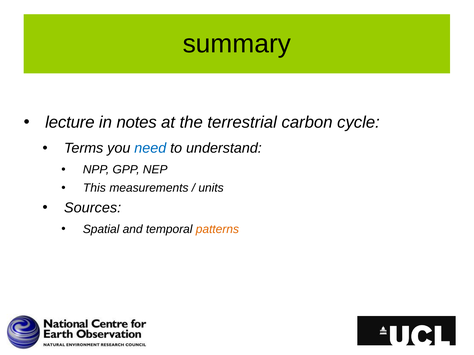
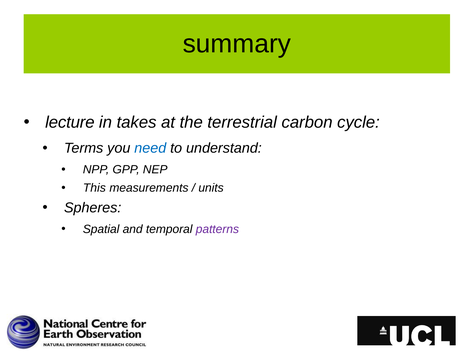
notes: notes -> takes
Sources: Sources -> Spheres
patterns colour: orange -> purple
